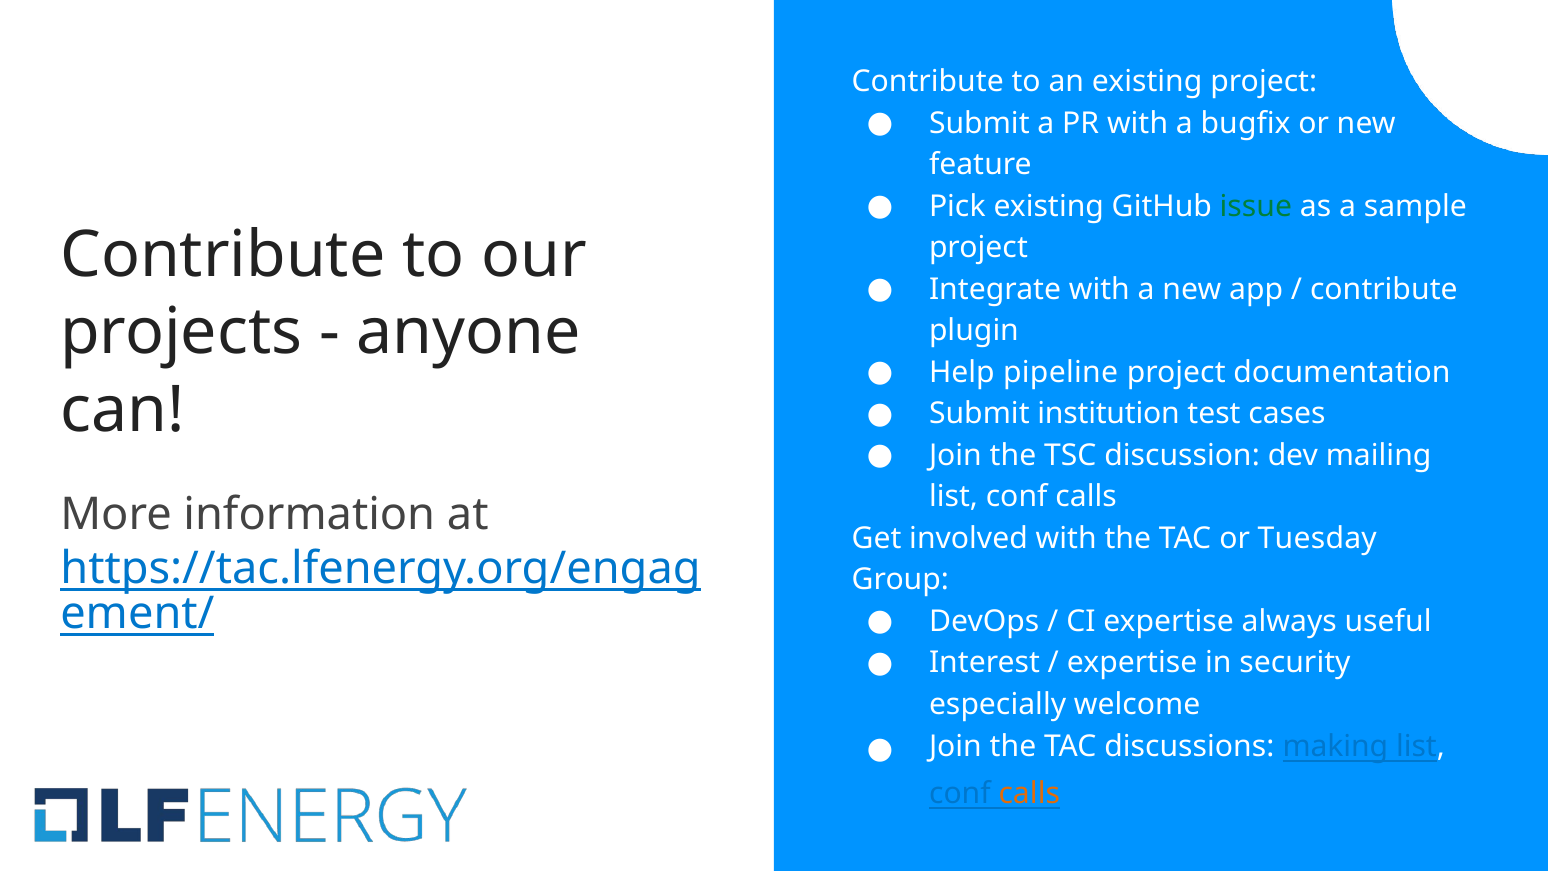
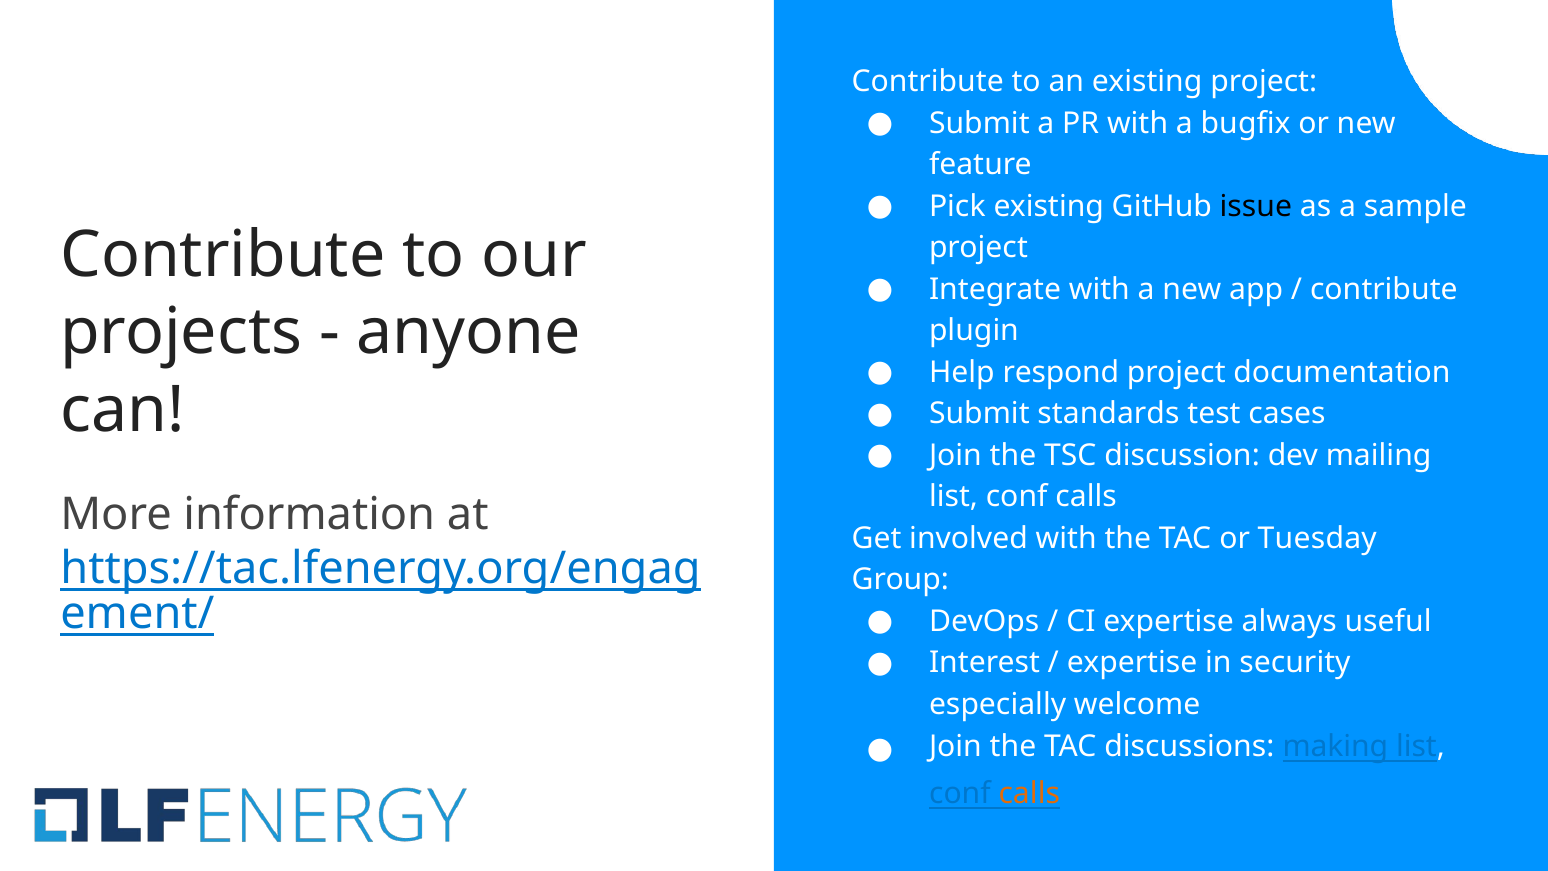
issue colour: green -> black
pipeline: pipeline -> respond
institution: institution -> standards
